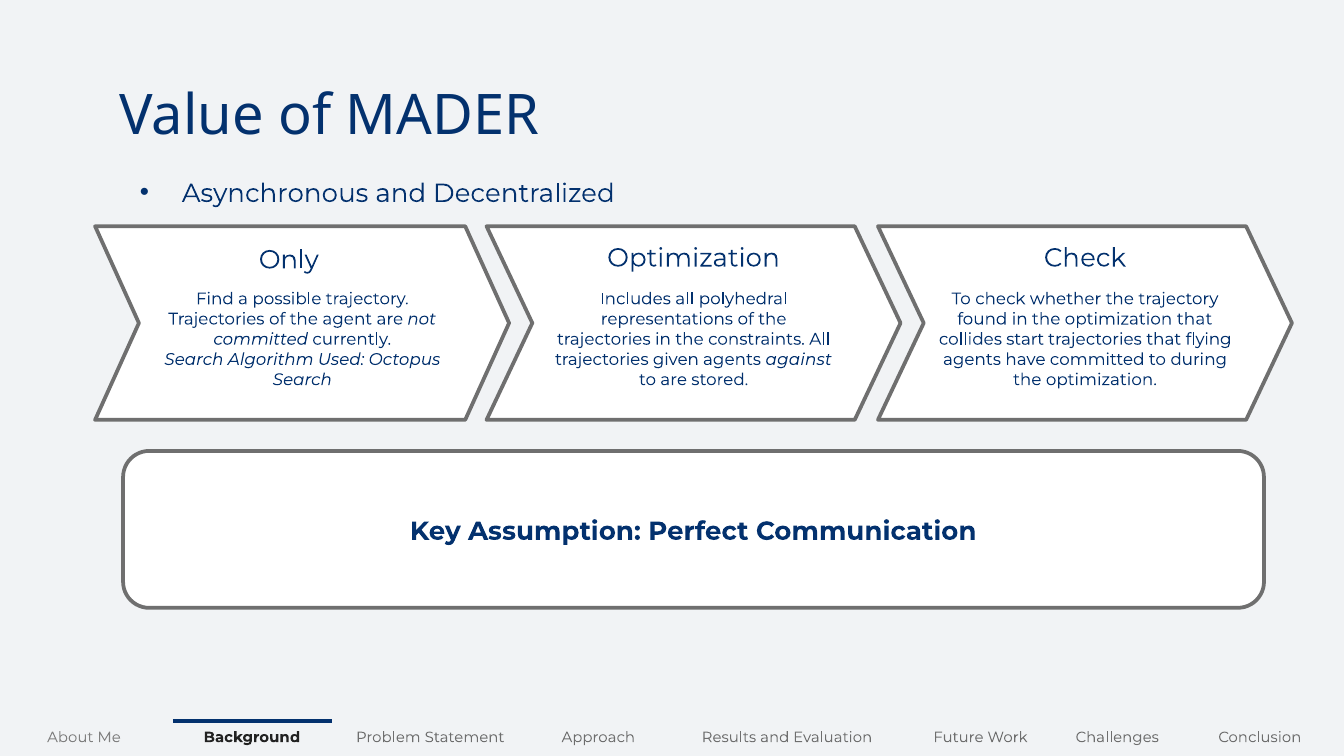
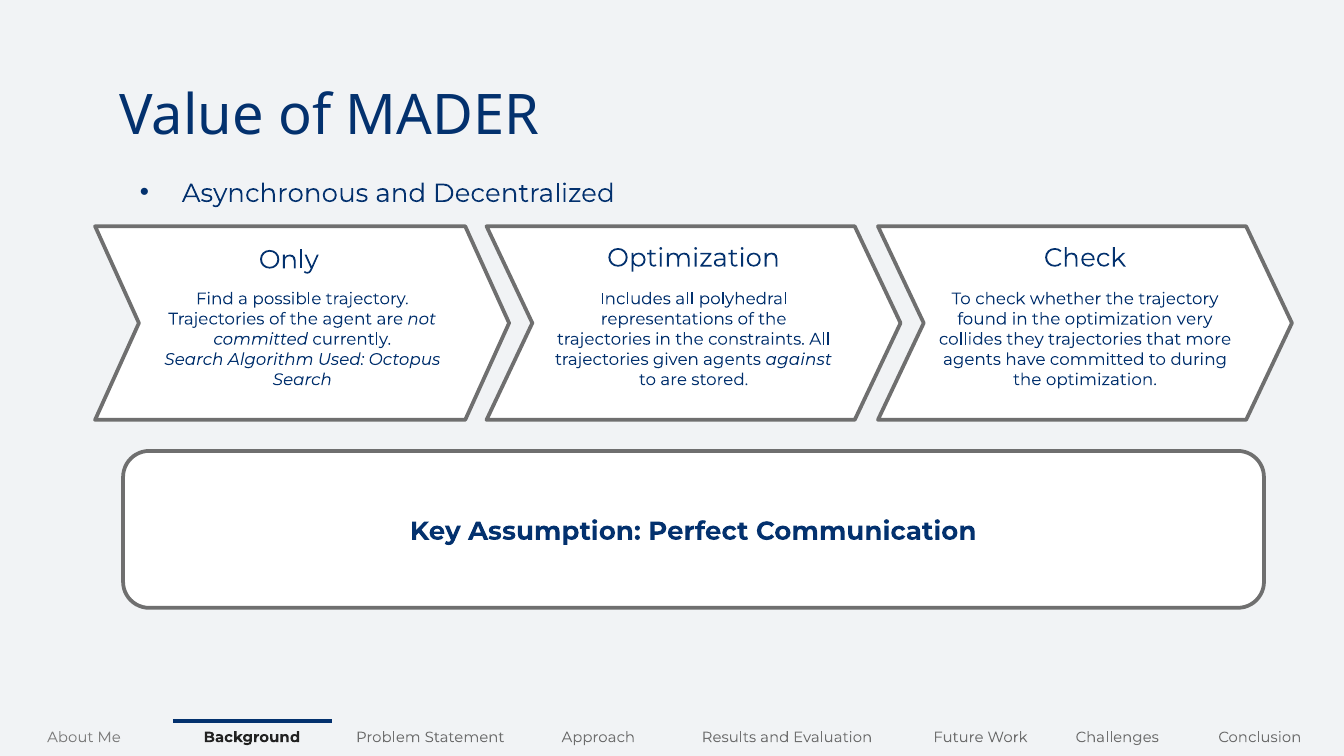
optimization that: that -> very
start: start -> they
flying: flying -> more
